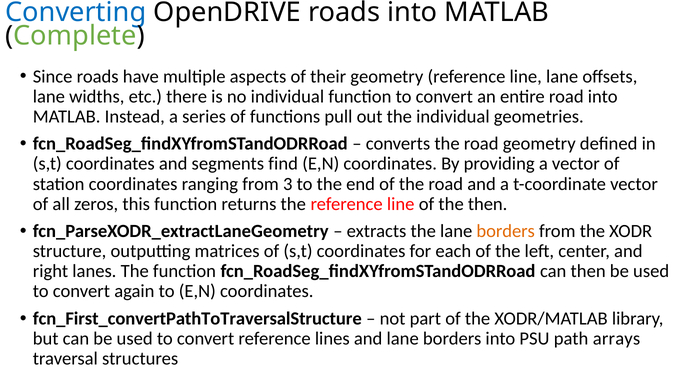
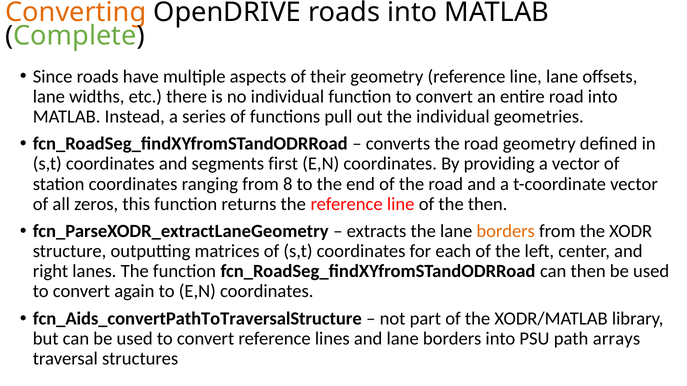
Converting colour: blue -> orange
find: find -> first
3: 3 -> 8
fcn_First_convertPathToTraversalStructure: fcn_First_convertPathToTraversalStructure -> fcn_Aids_convertPathToTraversalStructure
